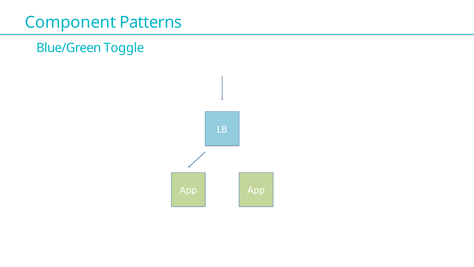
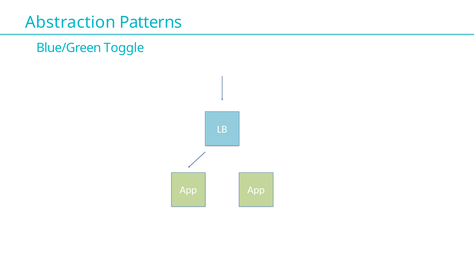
Component: Component -> Abstraction
